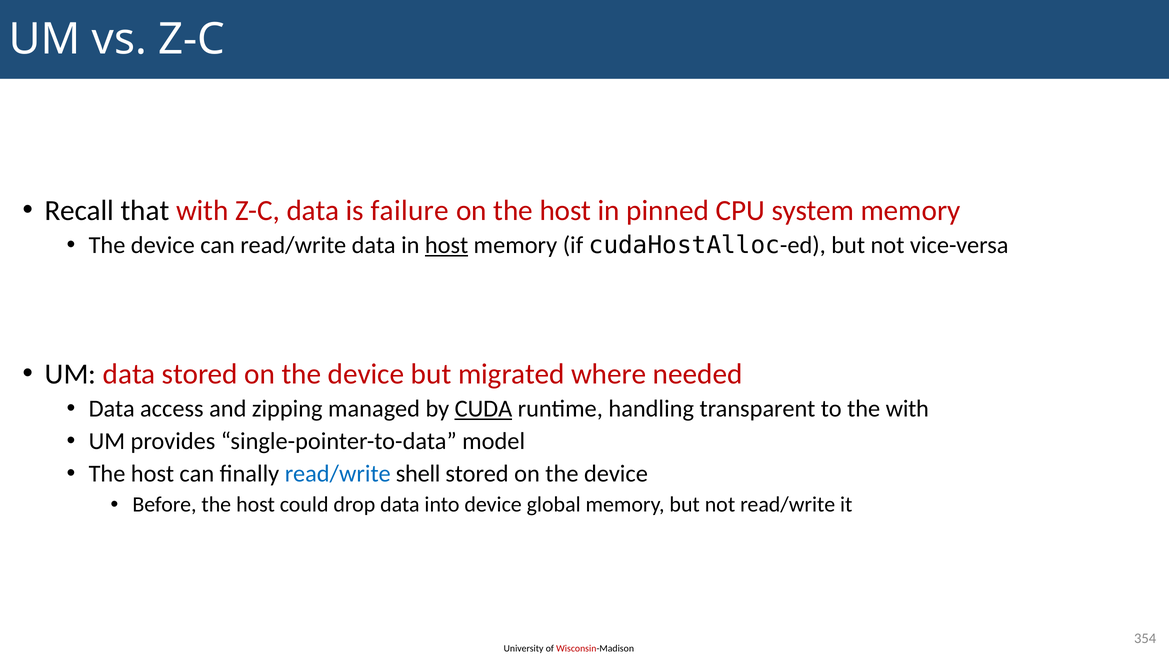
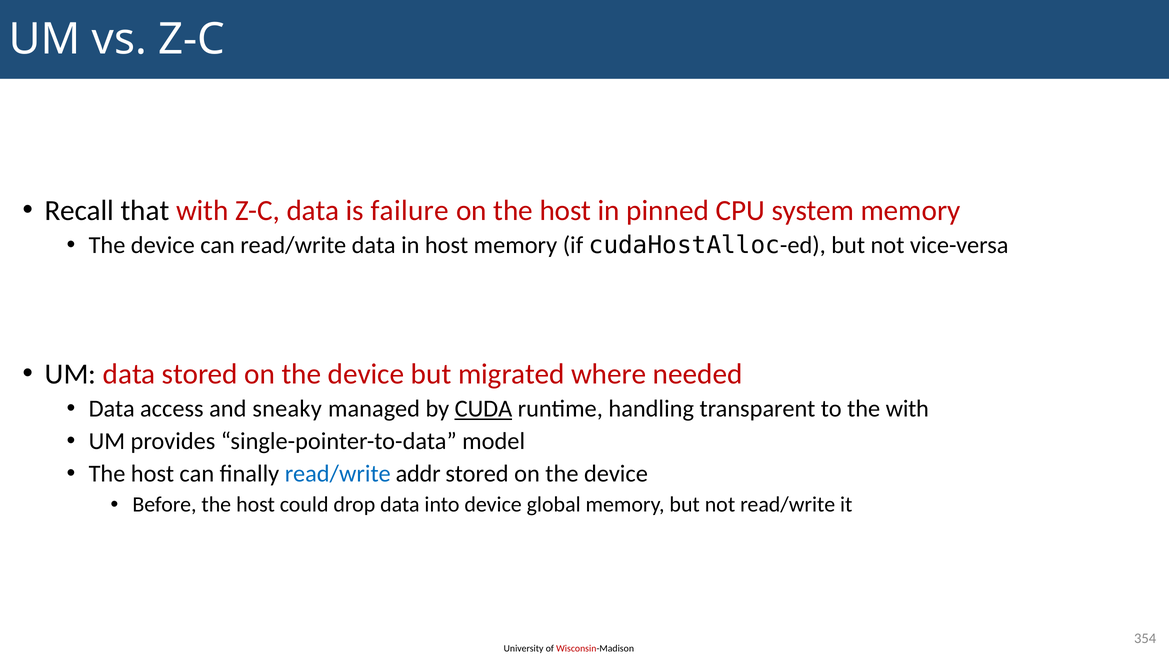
host at (447, 246) underline: present -> none
zipping: zipping -> sneaky
shell: shell -> addr
